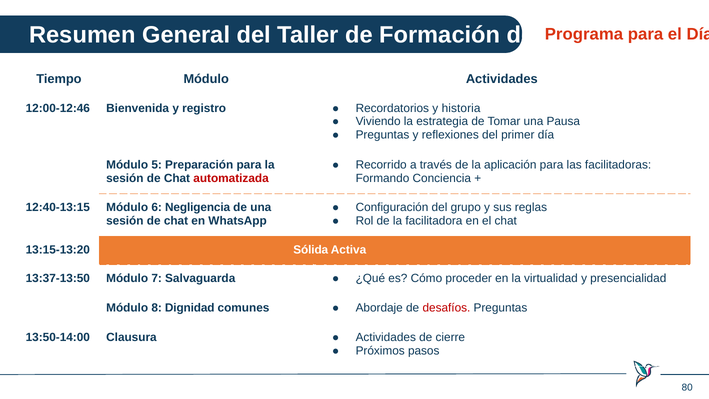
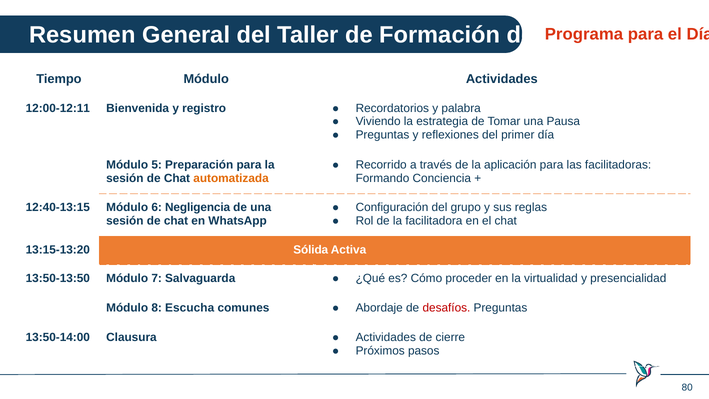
12:00-12:46: 12:00-12:46 -> 12:00-12:11
historia: historia -> palabra
automatizada colour: red -> orange
13:37-13:50: 13:37-13:50 -> 13:50-13:50
Dignidad: Dignidad -> Escucha
